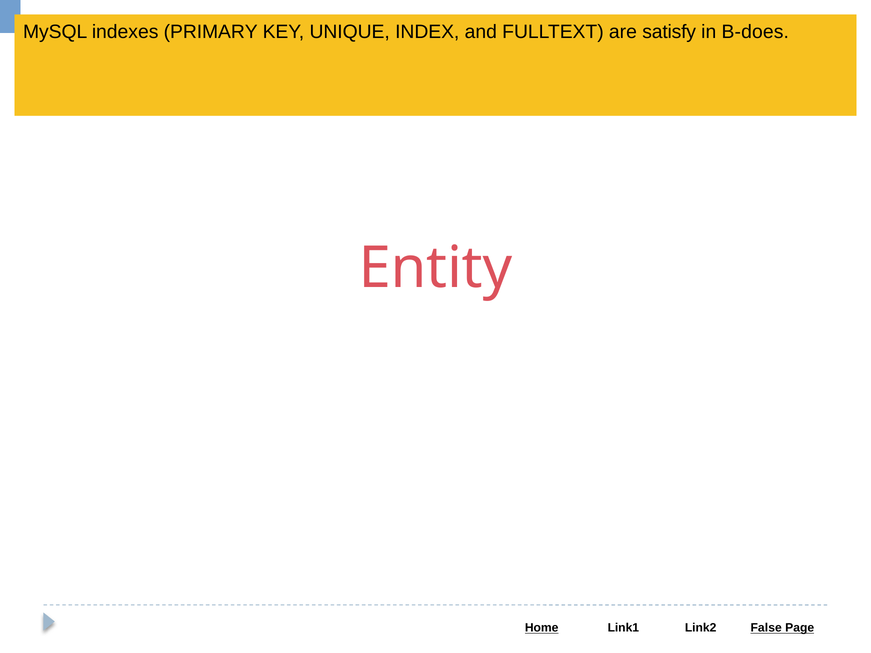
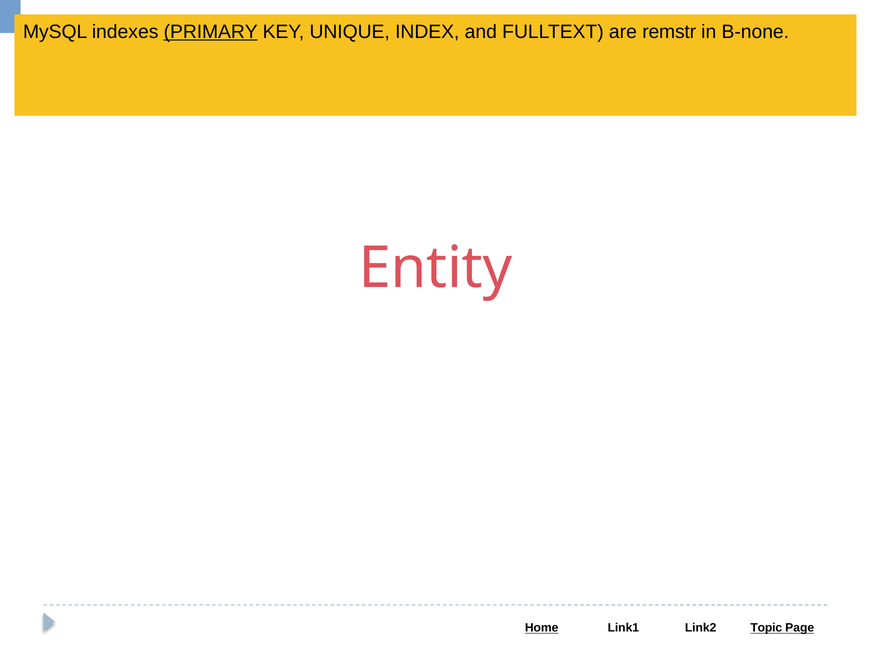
PRIMARY underline: none -> present
satisfy: satisfy -> remstr
B-does: B-does -> B-none
False: False -> Topic
